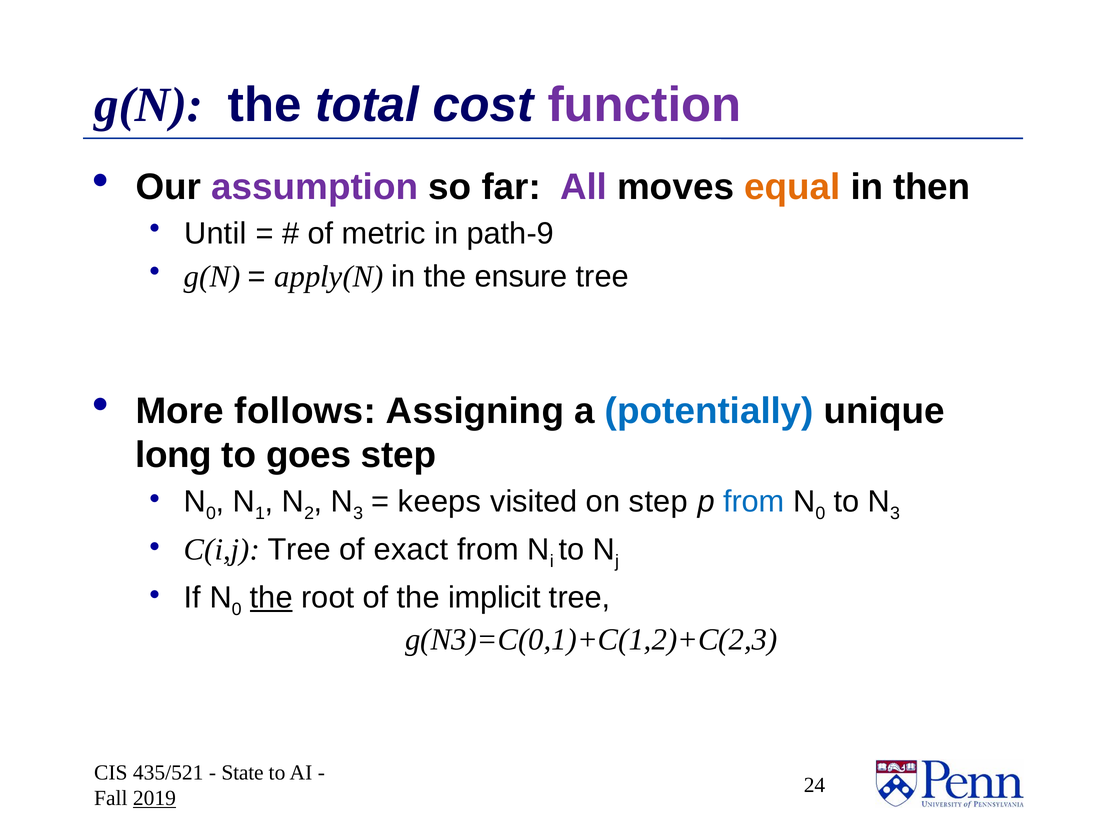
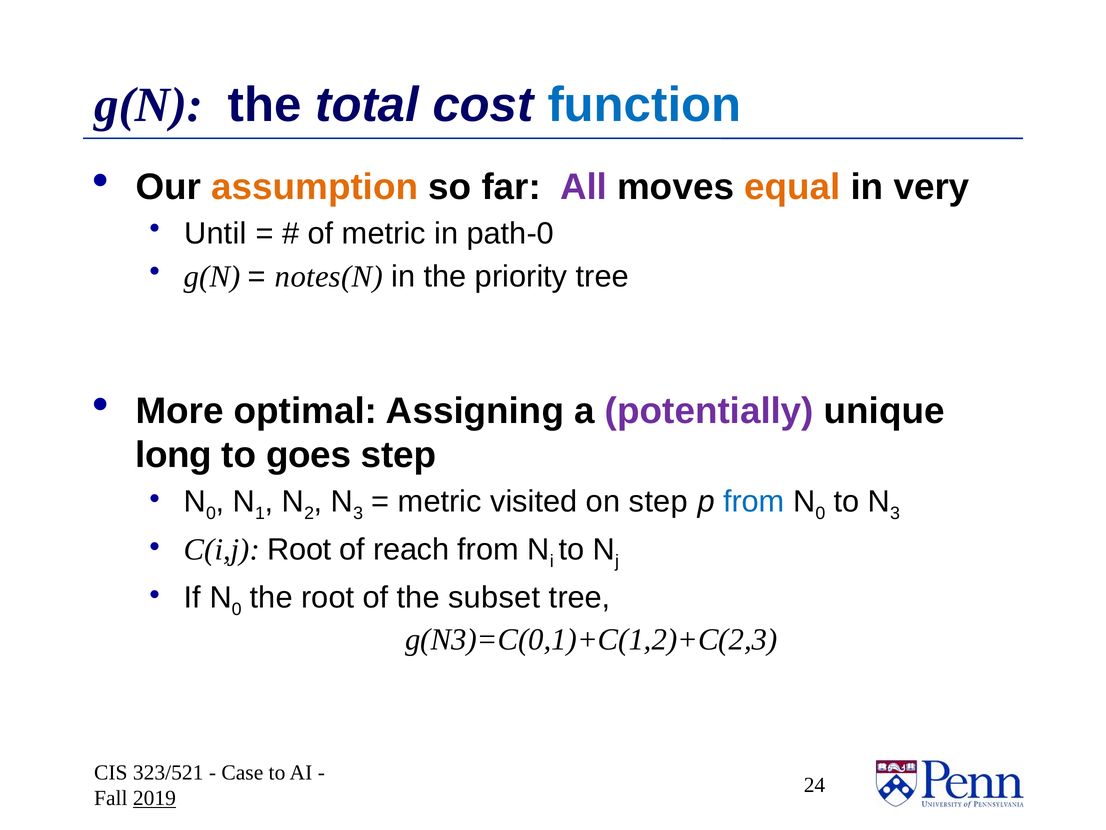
function colour: purple -> blue
assumption colour: purple -> orange
then: then -> very
path-9: path-9 -> path-0
apply(N: apply(N -> notes(N
ensure: ensure -> priority
follows: follows -> optimal
potentially colour: blue -> purple
keeps at (440, 501): keeps -> metric
C(i,j Tree: Tree -> Root
exact: exact -> reach
the at (271, 597) underline: present -> none
implicit: implicit -> subset
435/521: 435/521 -> 323/521
State: State -> Case
